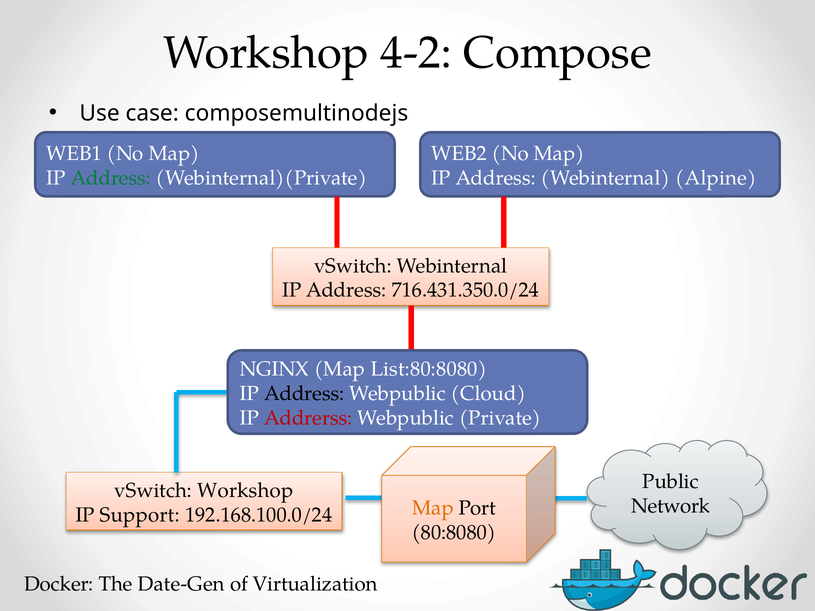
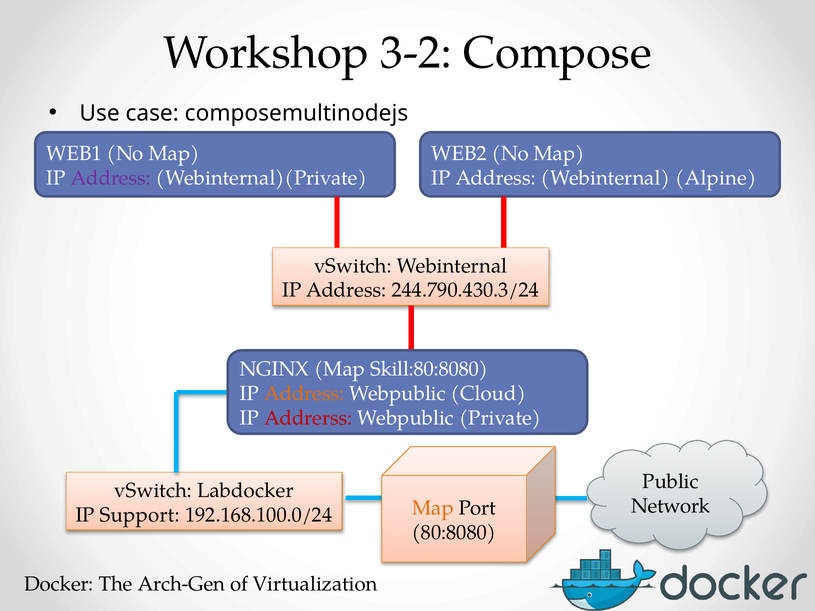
4-2: 4-2 -> 3-2
Address at (111, 178) colour: green -> purple
716.431.350.0/24: 716.431.350.0/24 -> 244.790.430.3/24
List:80:8080: List:80:8080 -> Skill:80:8080
Address at (304, 394) colour: black -> orange
vSwitch Workshop: Workshop -> Labdocker
Date-Gen: Date-Gen -> Arch-Gen
